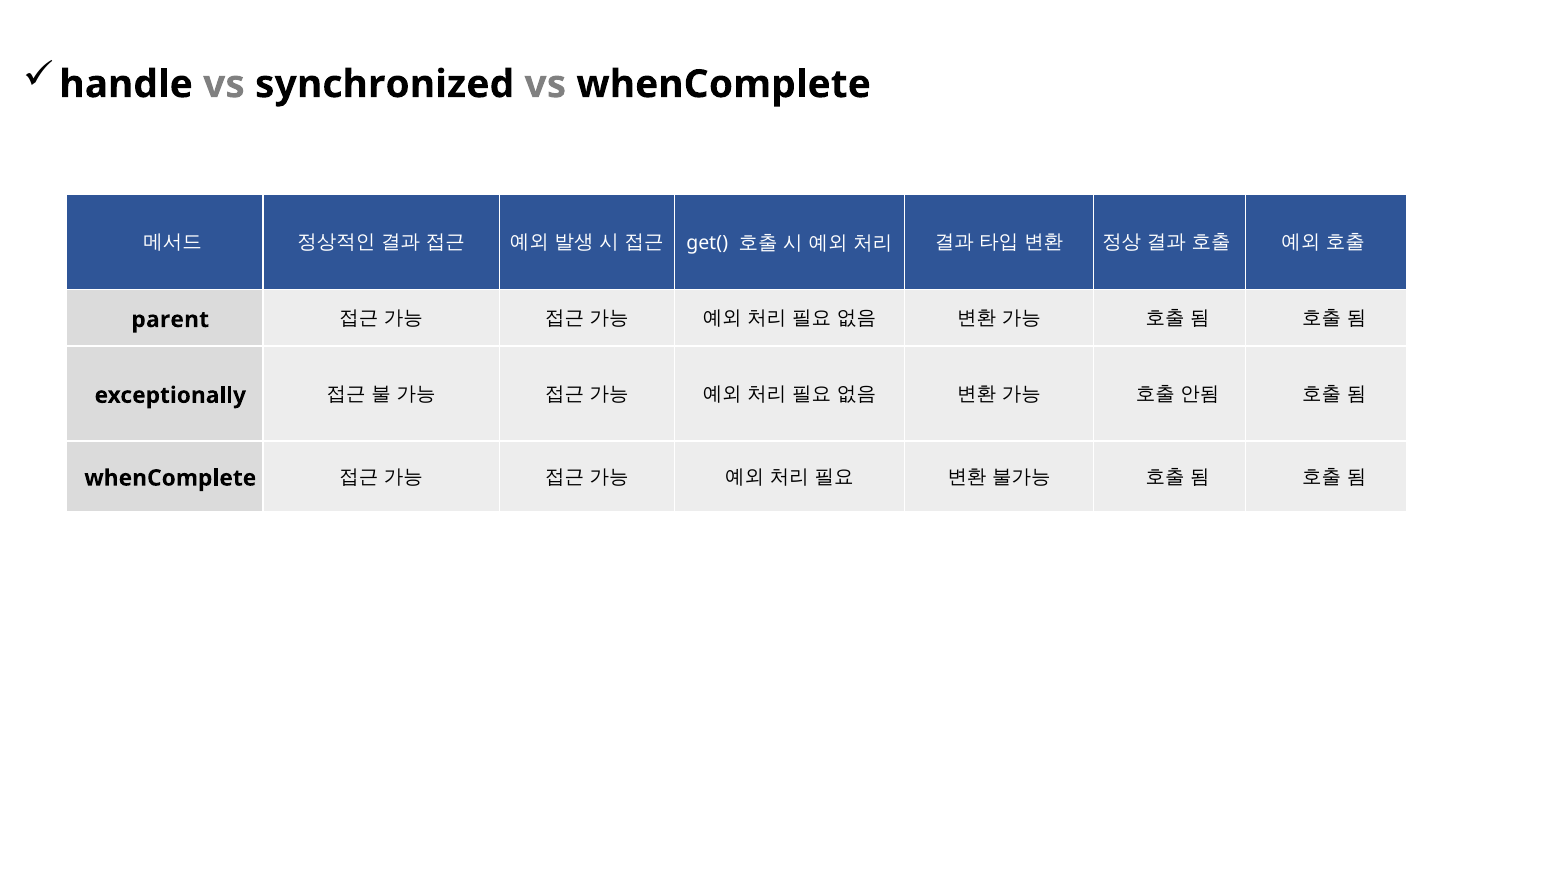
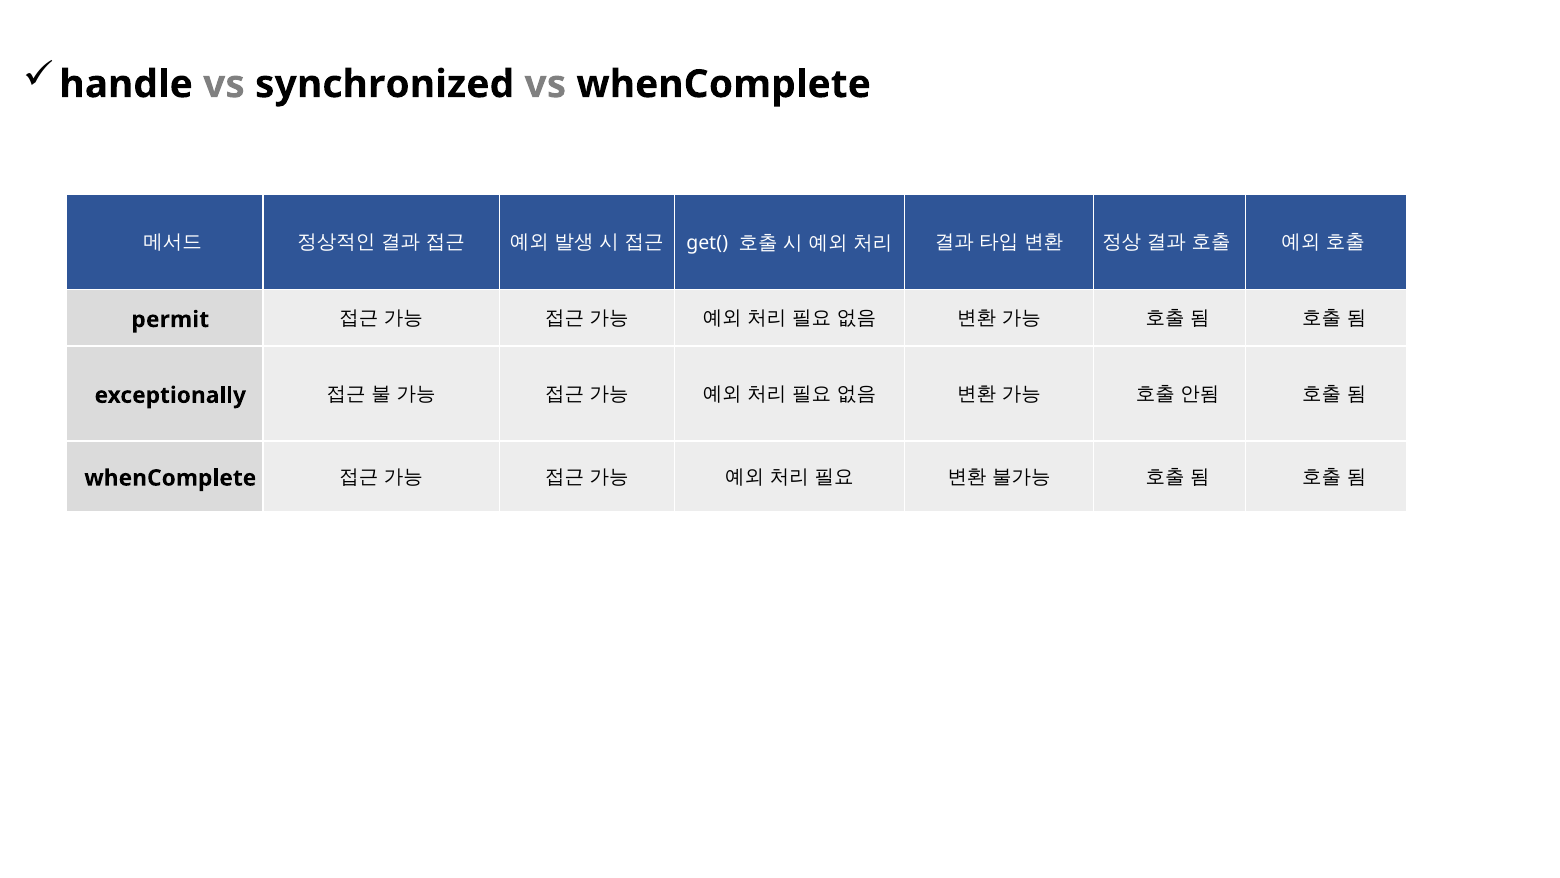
parent: parent -> permit
